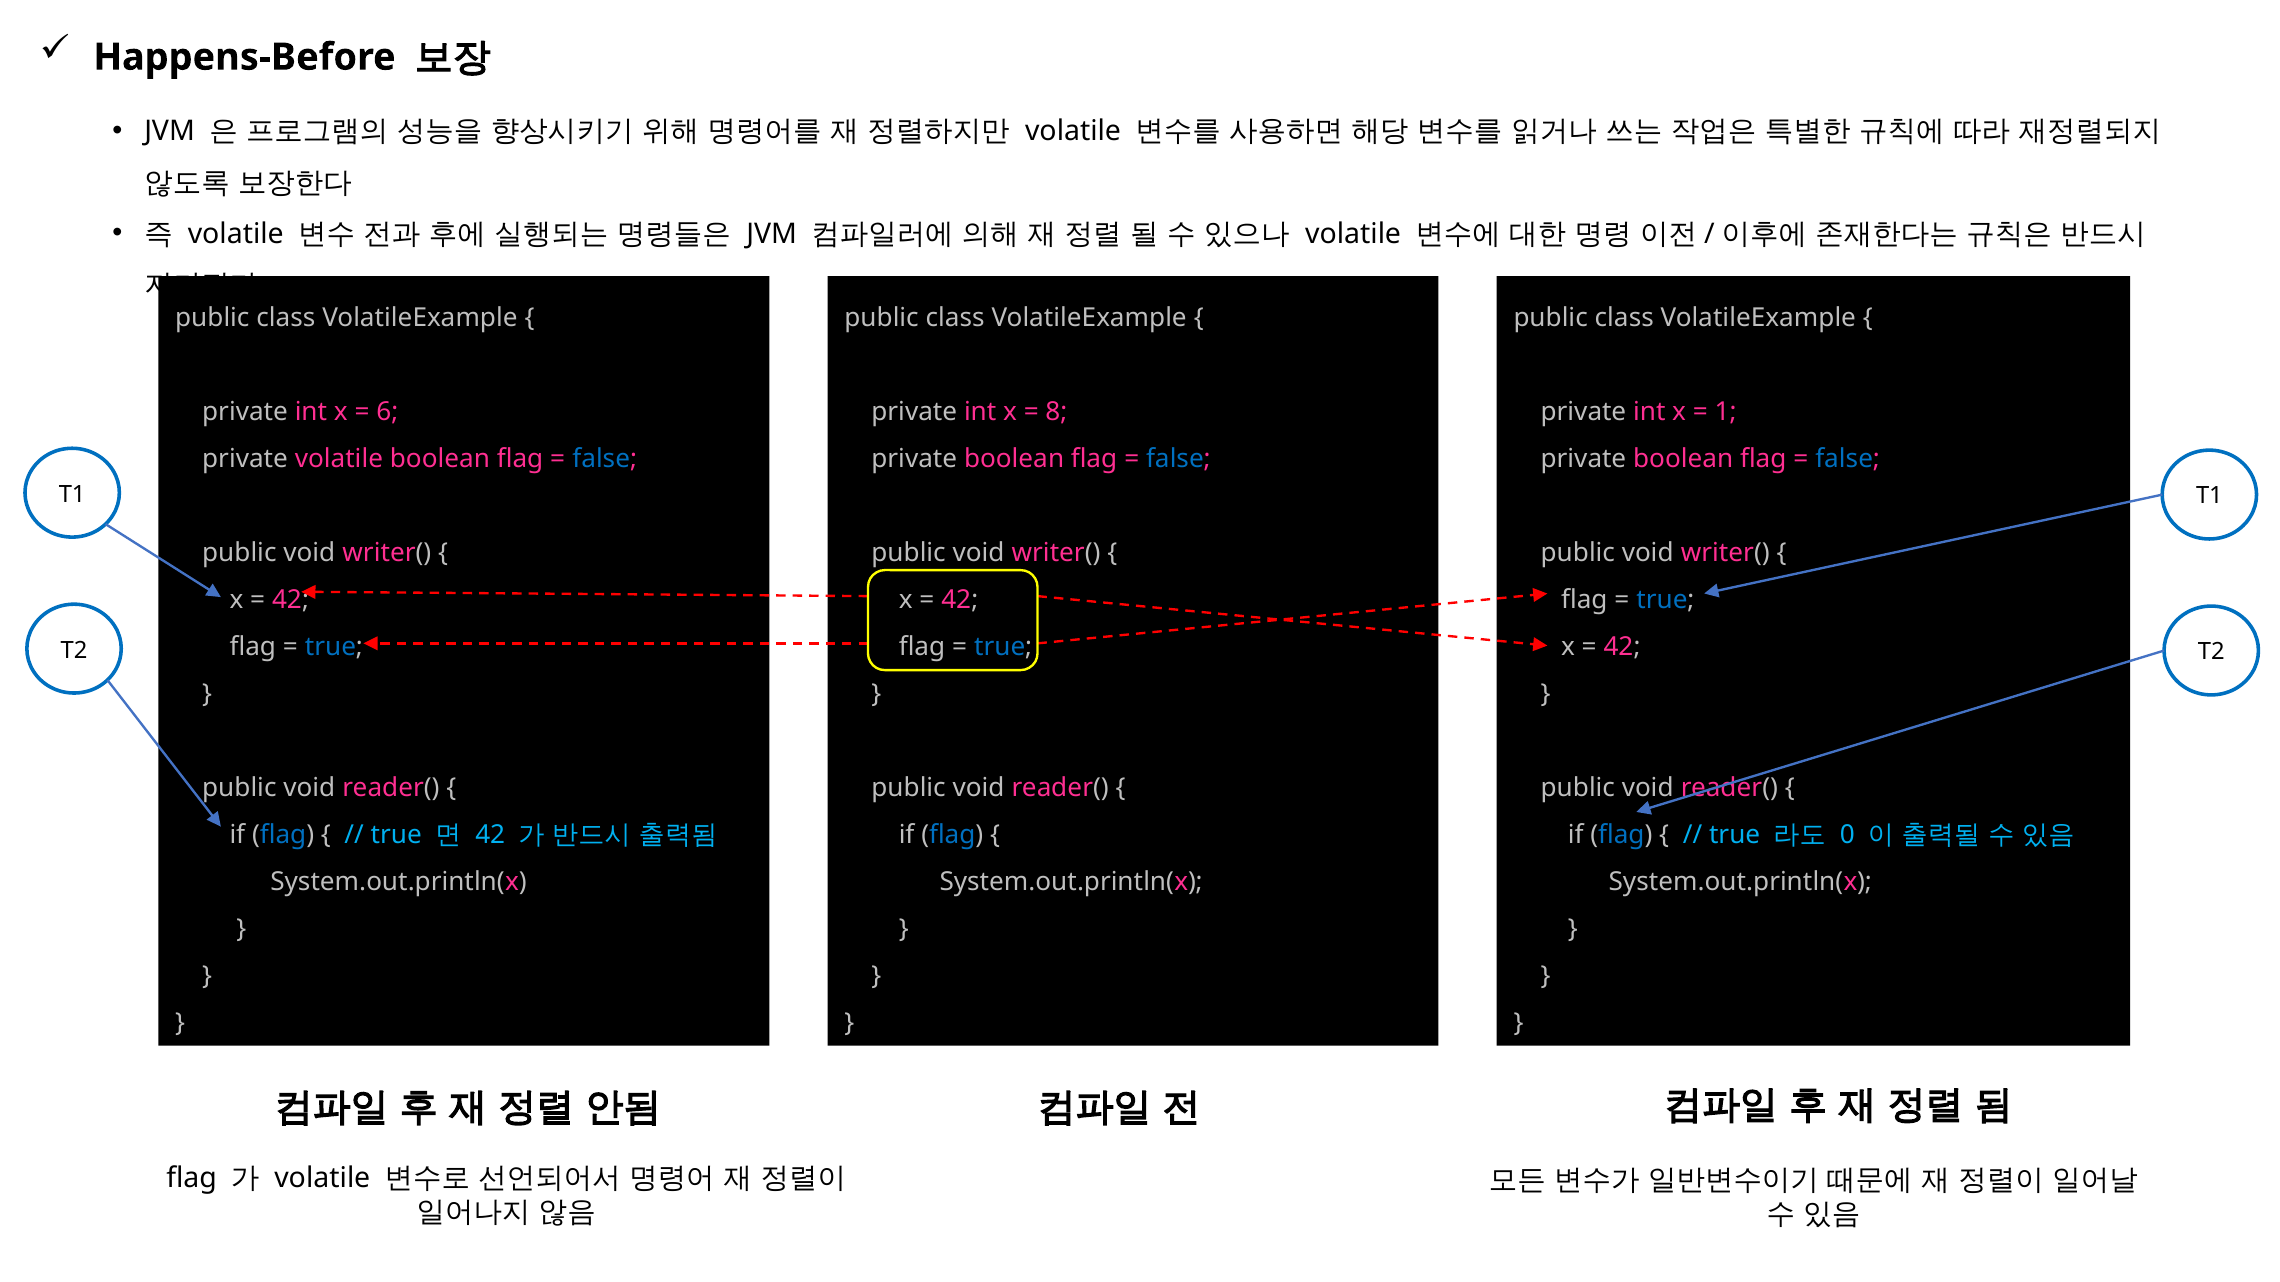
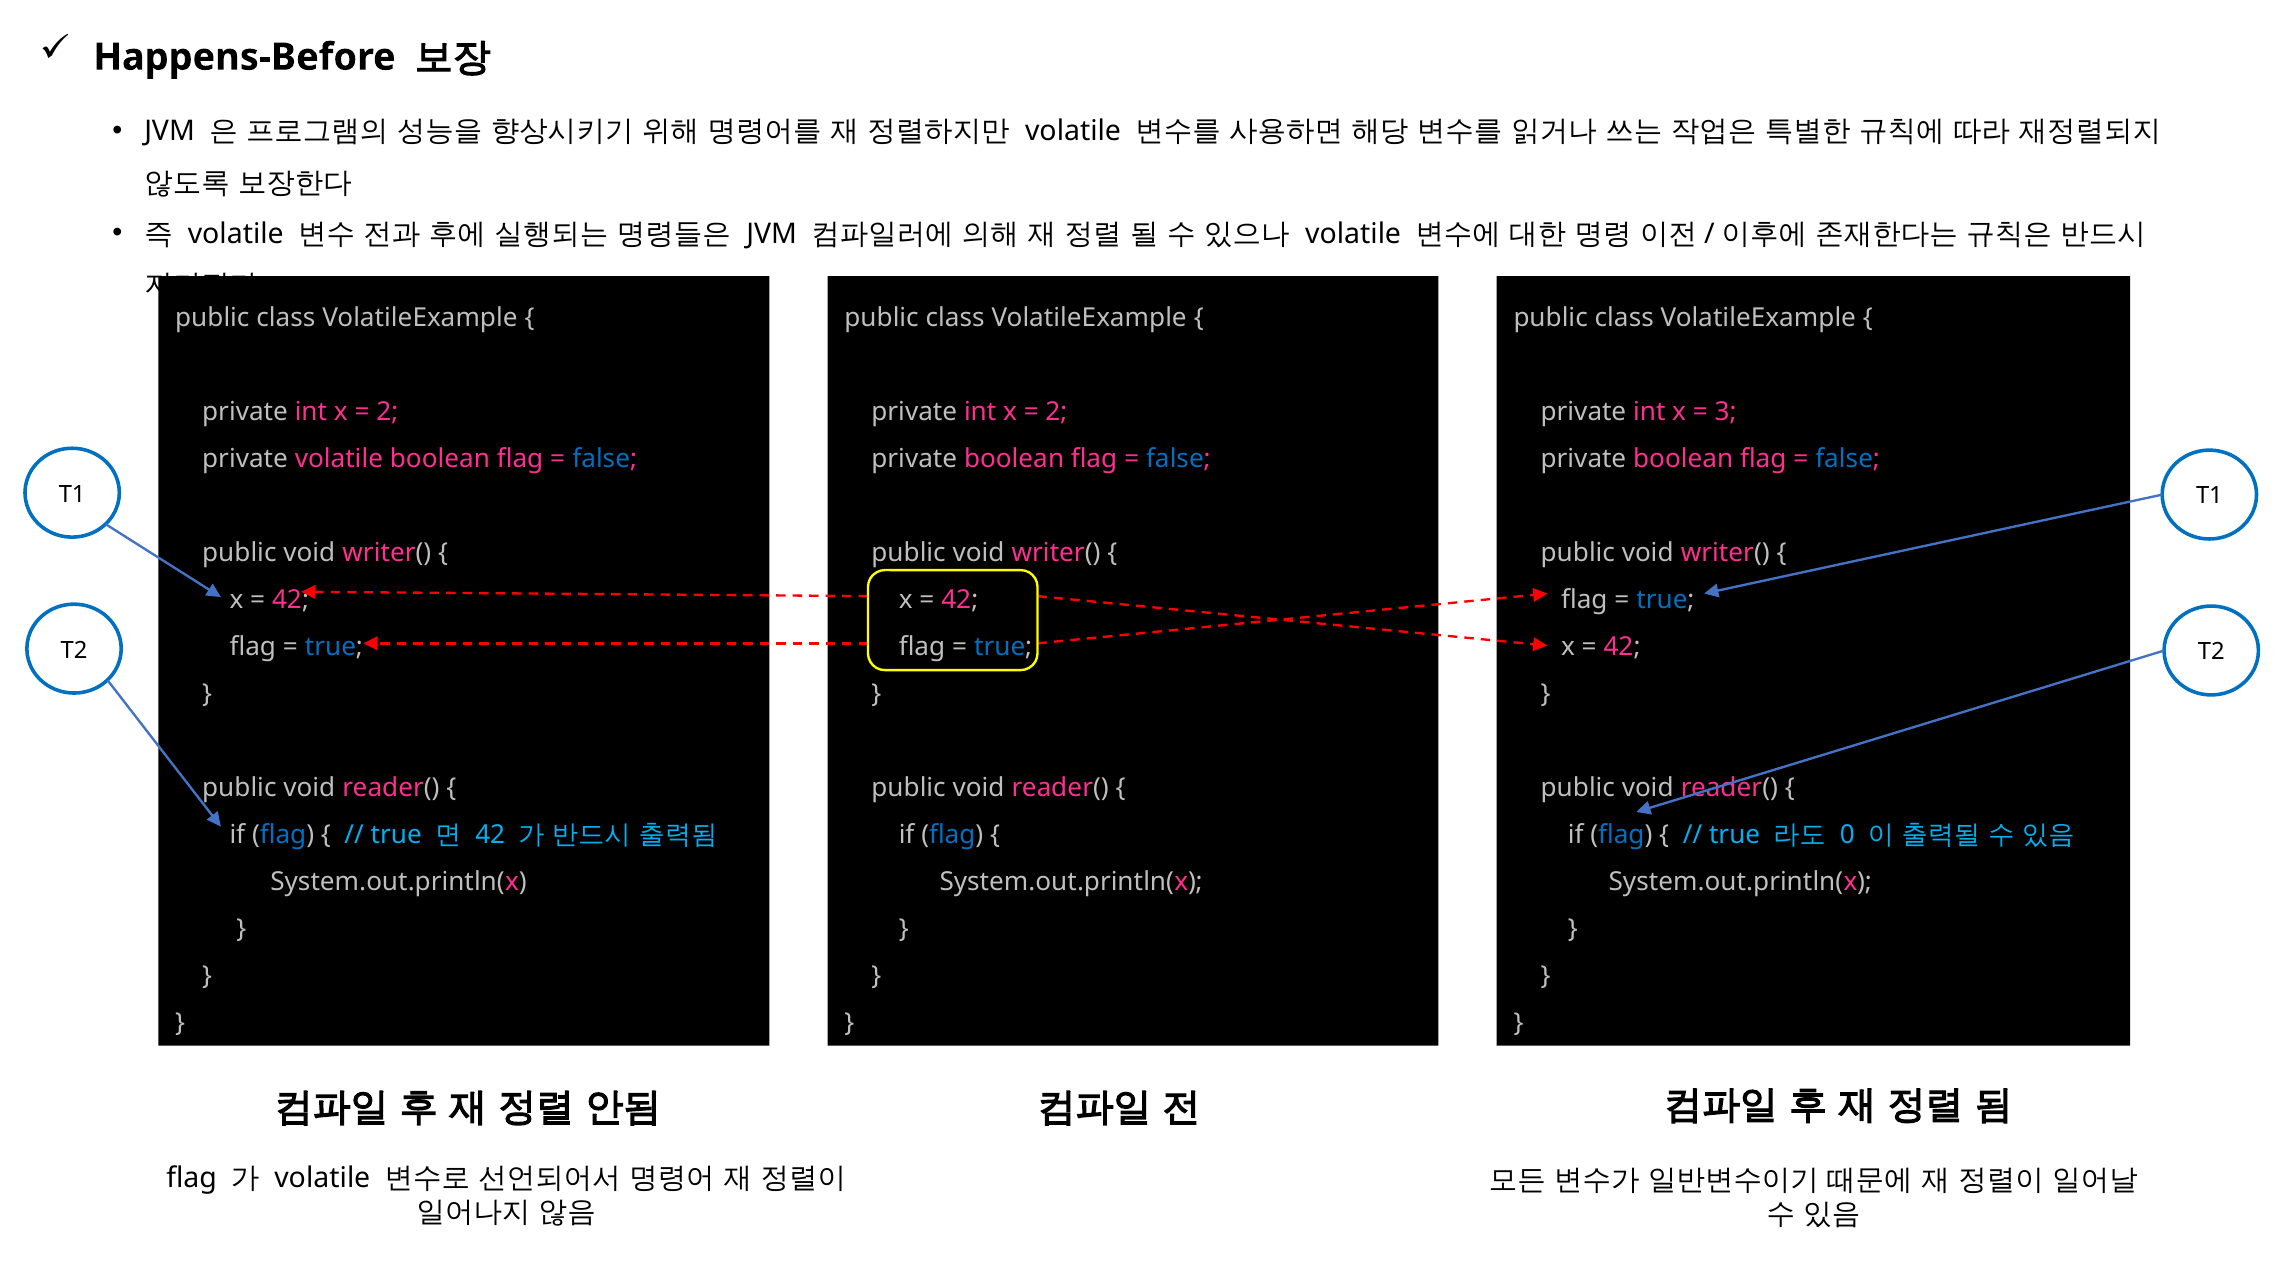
6 at (387, 412): 6 -> 2
8 at (1056, 412): 8 -> 2
1: 1 -> 3
